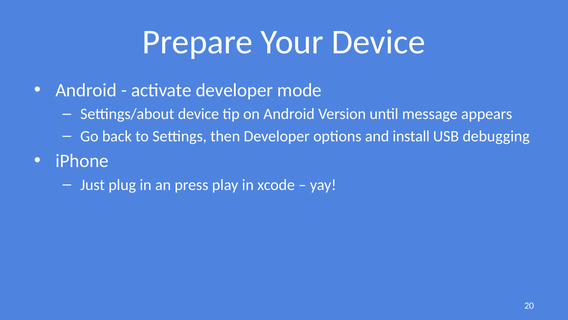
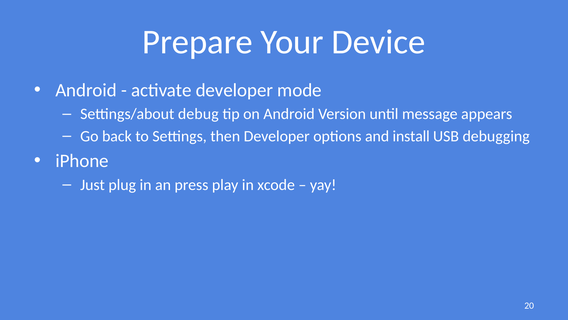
Settings/about device: device -> debug
